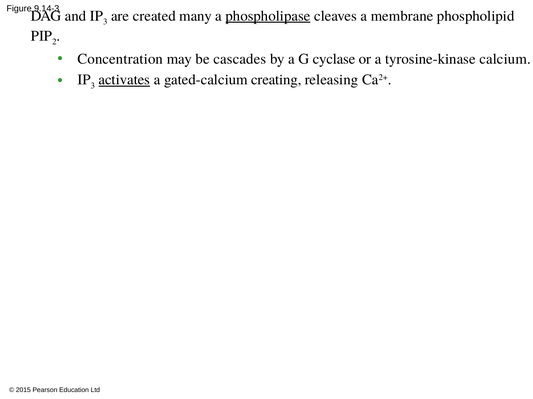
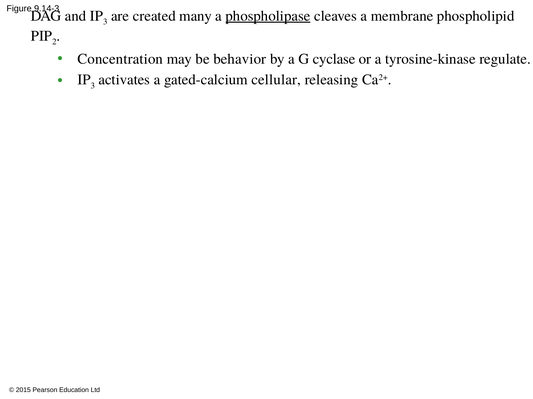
cascades: cascades -> behavior
calcium: calcium -> regulate
activates underline: present -> none
creating: creating -> cellular
